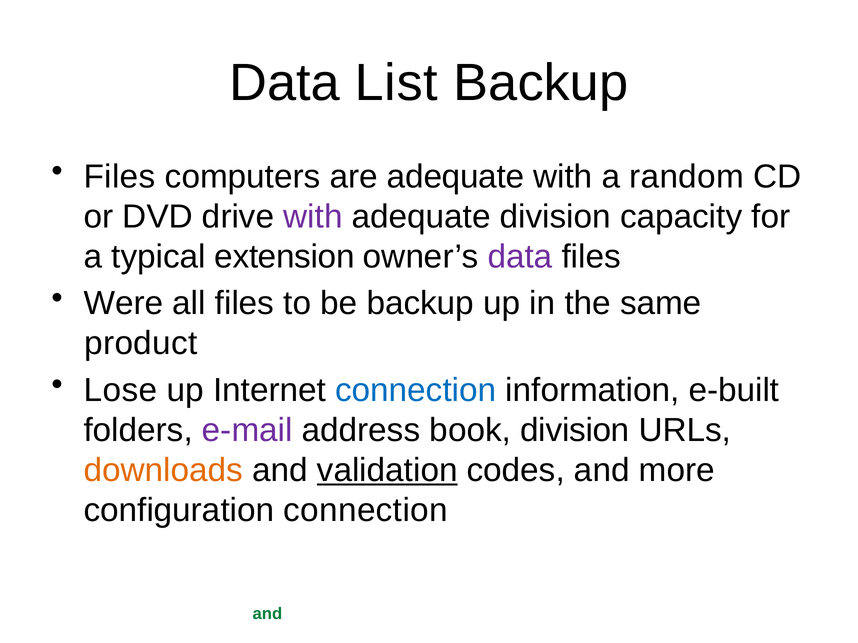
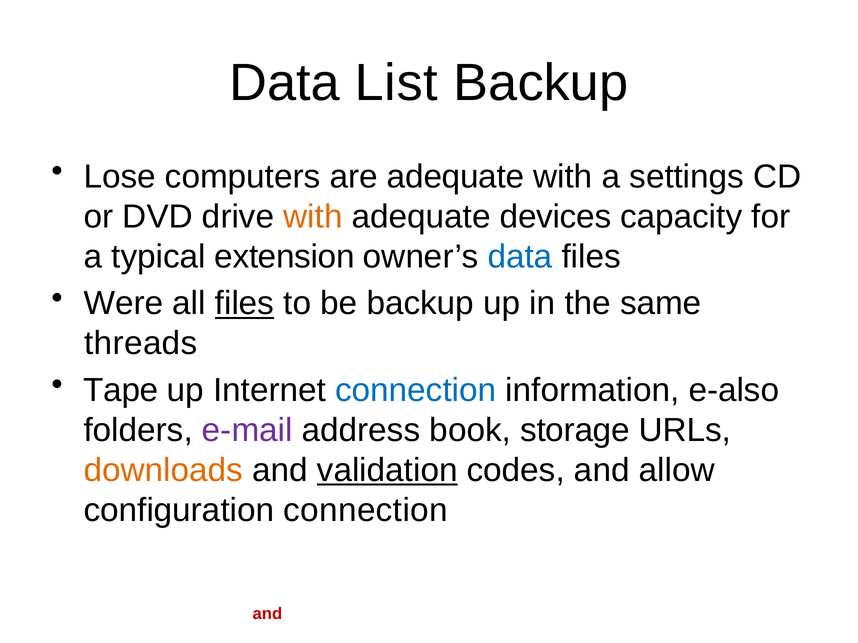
Files at (120, 177): Files -> Lose
random: random -> settings
with at (313, 217) colour: purple -> orange
adequate division: division -> devices
data at (520, 257) colour: purple -> blue
files at (245, 304) underline: none -> present
product: product -> threads
Lose: Lose -> Tape
e-built: e-built -> e-also
book division: division -> storage
more: more -> allow
and at (267, 614) colour: green -> red
